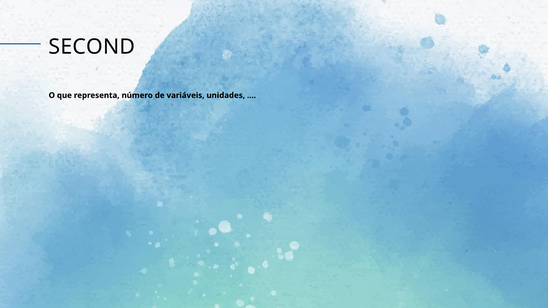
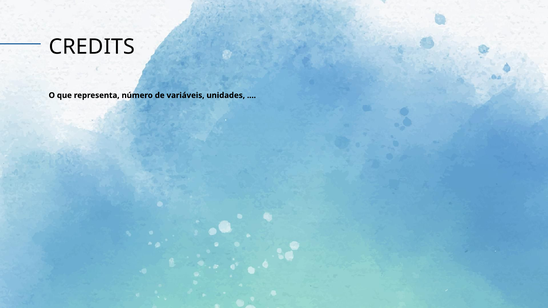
SECOND: SECOND -> CREDITS
